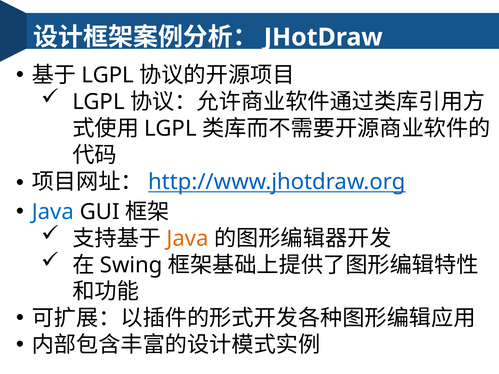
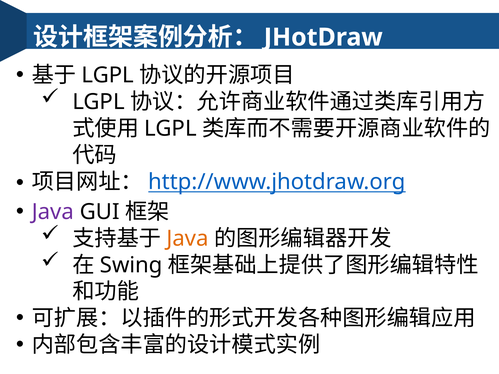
Java at (53, 212) colour: blue -> purple
